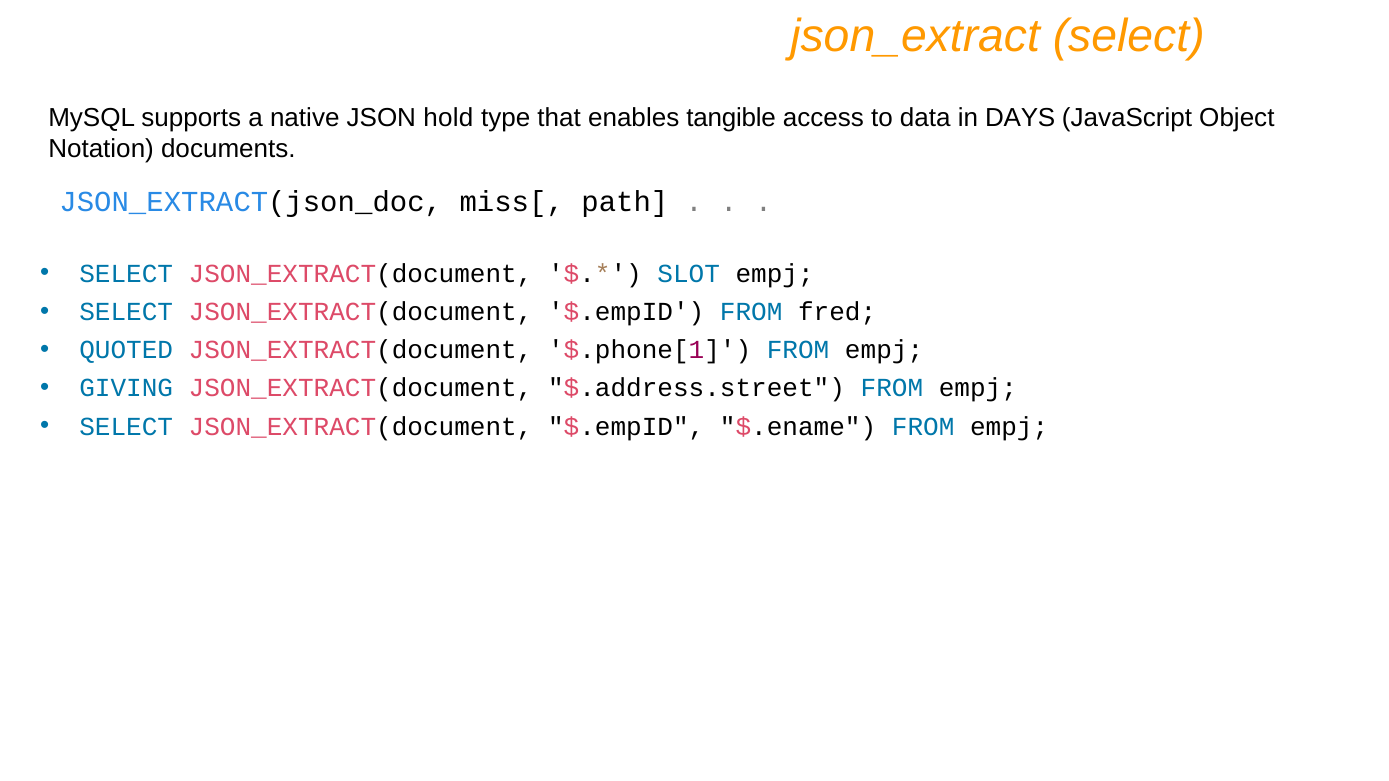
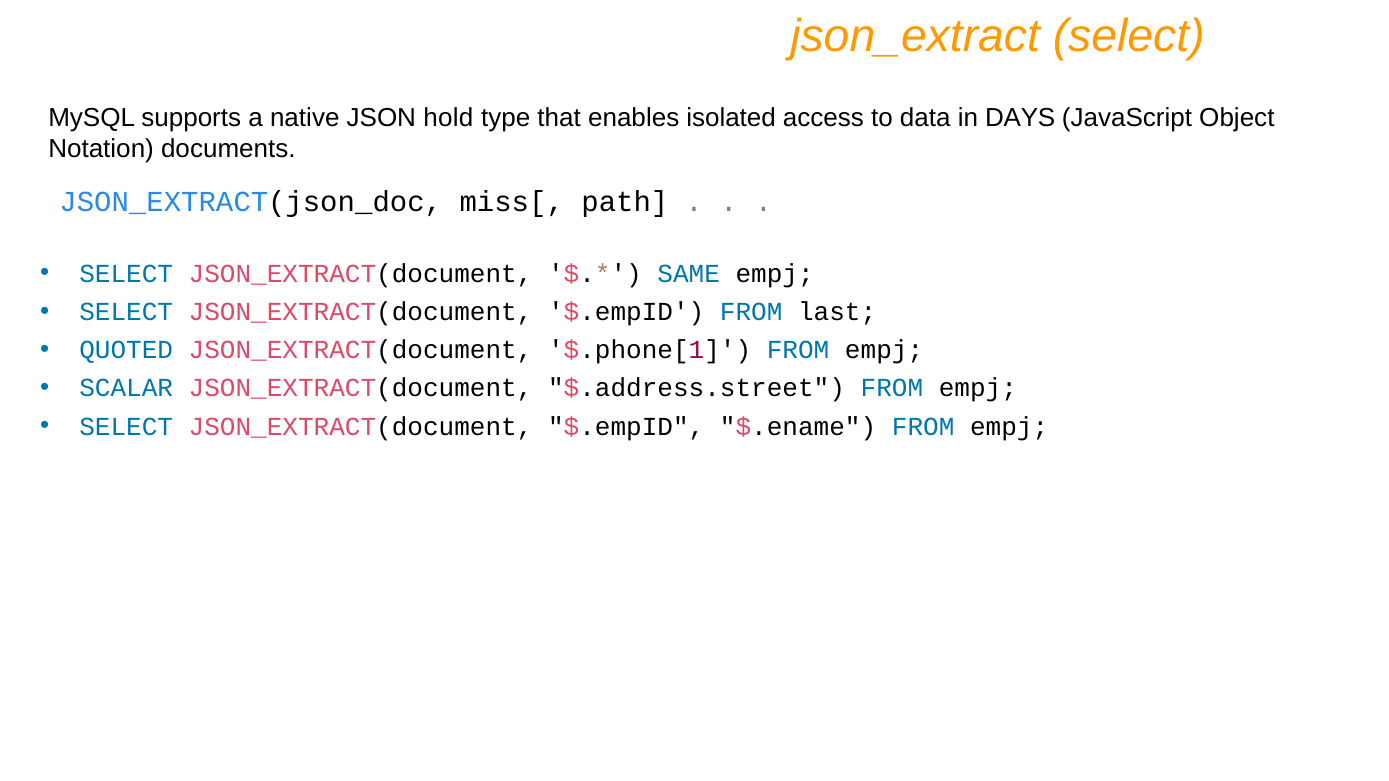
tangible: tangible -> isolated
SLOT: SLOT -> SAME
fred: fred -> last
GIVING: GIVING -> SCALAR
